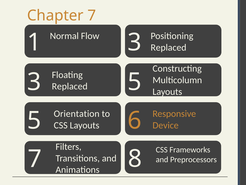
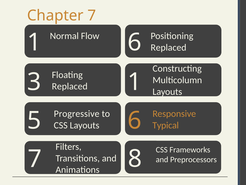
1 3: 3 -> 6
3 5: 5 -> 1
Orientation: Orientation -> Progressive
Device: Device -> Typical
